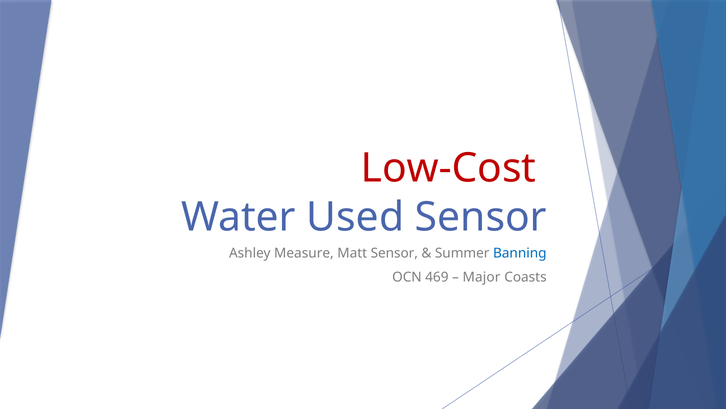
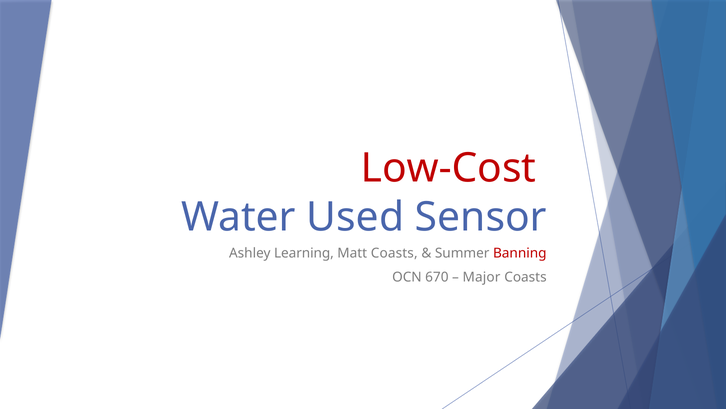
Measure: Measure -> Learning
Matt Sensor: Sensor -> Coasts
Banning colour: blue -> red
469: 469 -> 670
